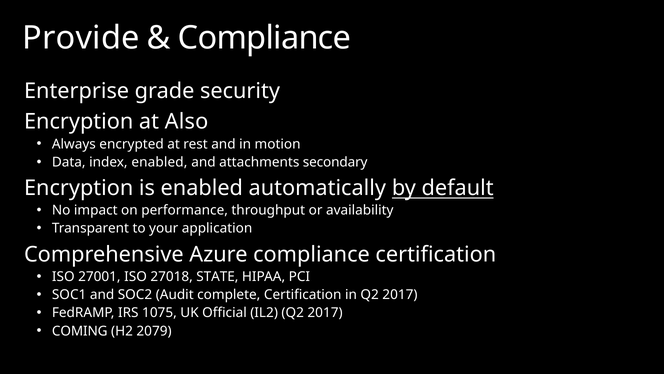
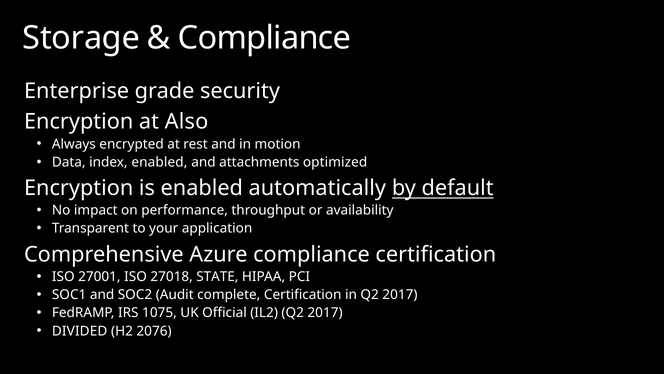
Provide: Provide -> Storage
secondary: secondary -> optimized
COMING: COMING -> DIVIDED
2079: 2079 -> 2076
